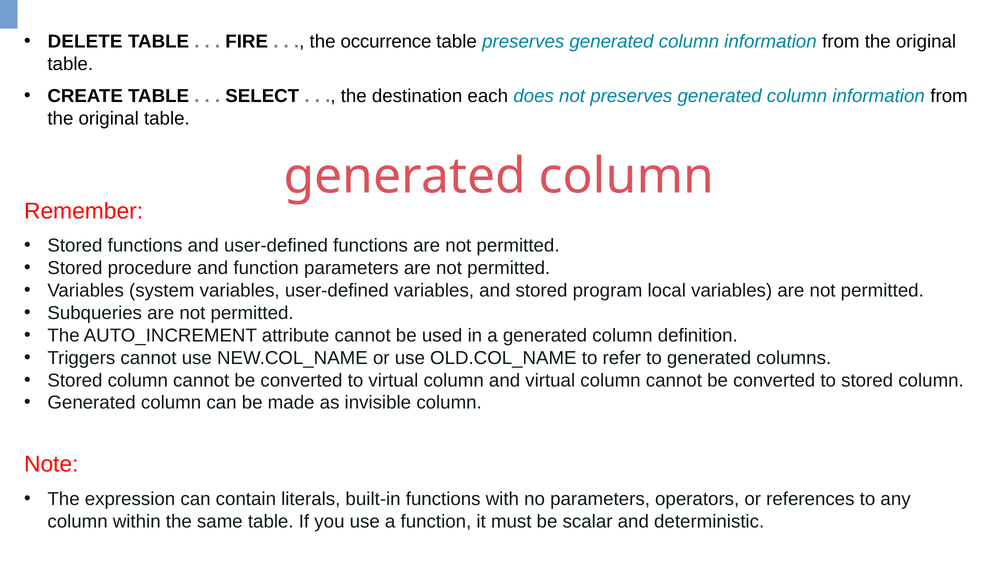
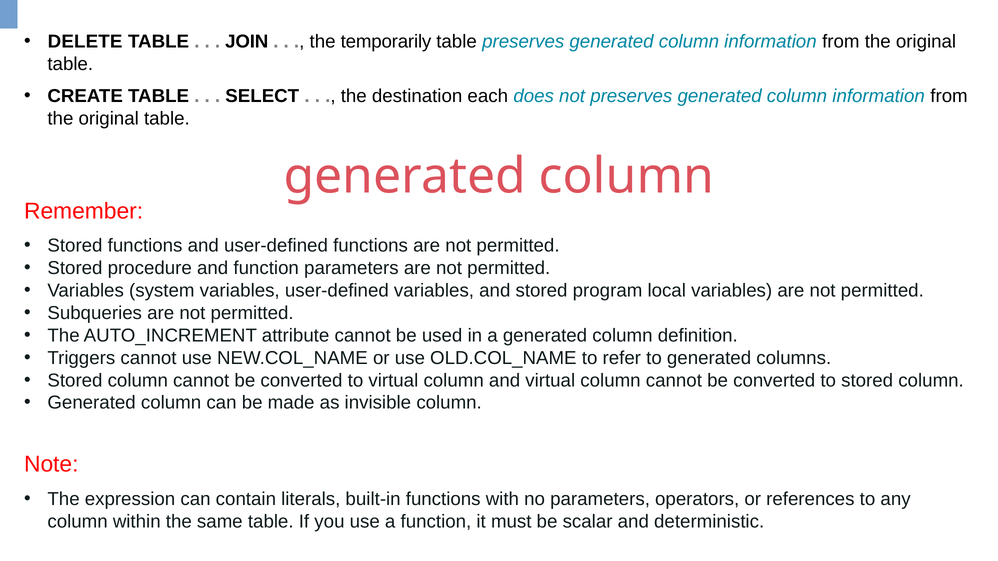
FIRE: FIRE -> JOIN
occurrence: occurrence -> temporarily
